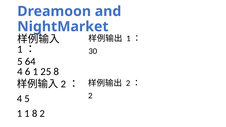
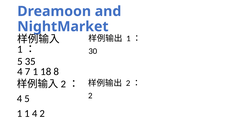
64: 64 -> 35
6: 6 -> 7
25: 25 -> 18
1 8: 8 -> 4
